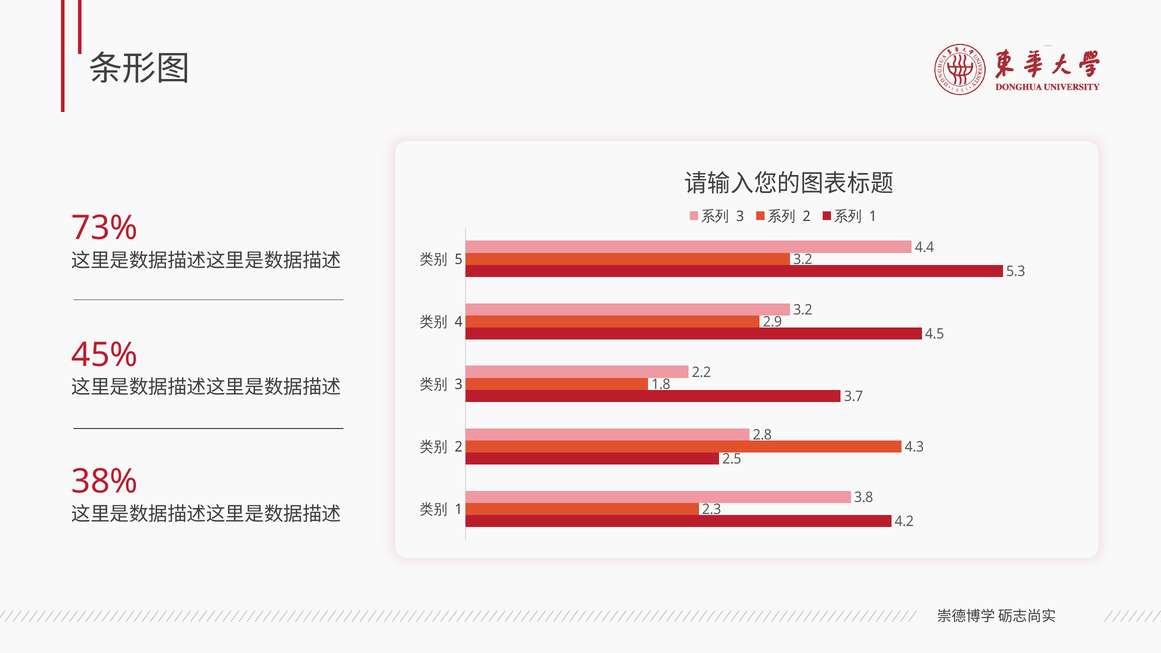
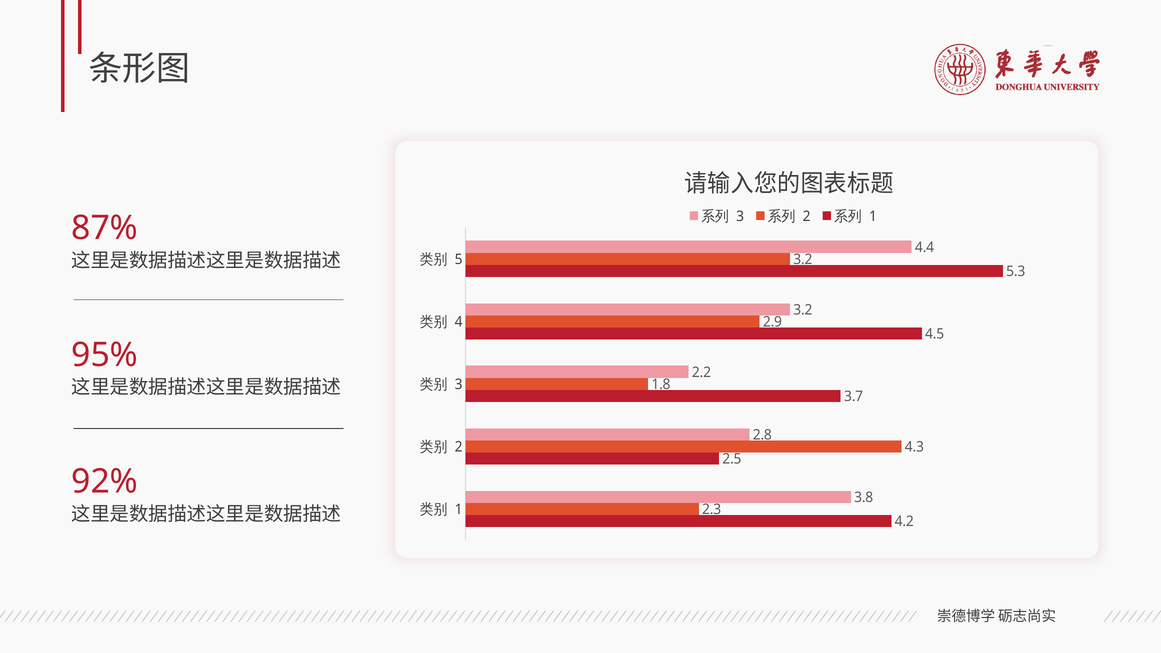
73%: 73% -> 87%
45%: 45% -> 95%
38%: 38% -> 92%
